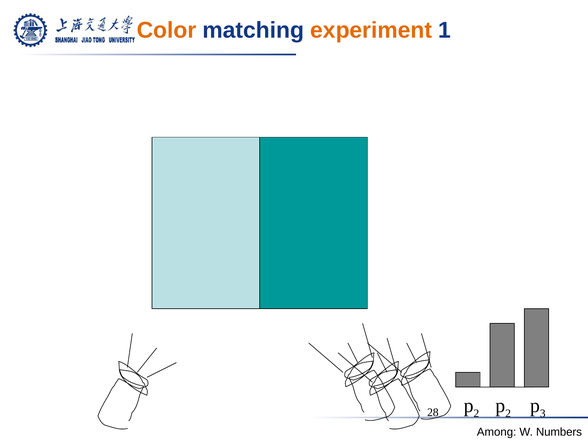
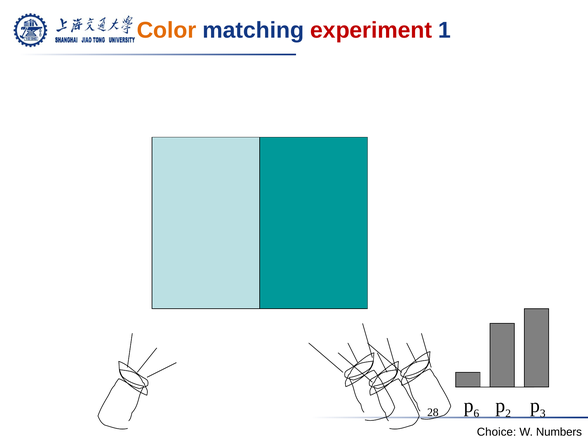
experiment colour: orange -> red
2 at (476, 413): 2 -> 6
Among: Among -> Choice
